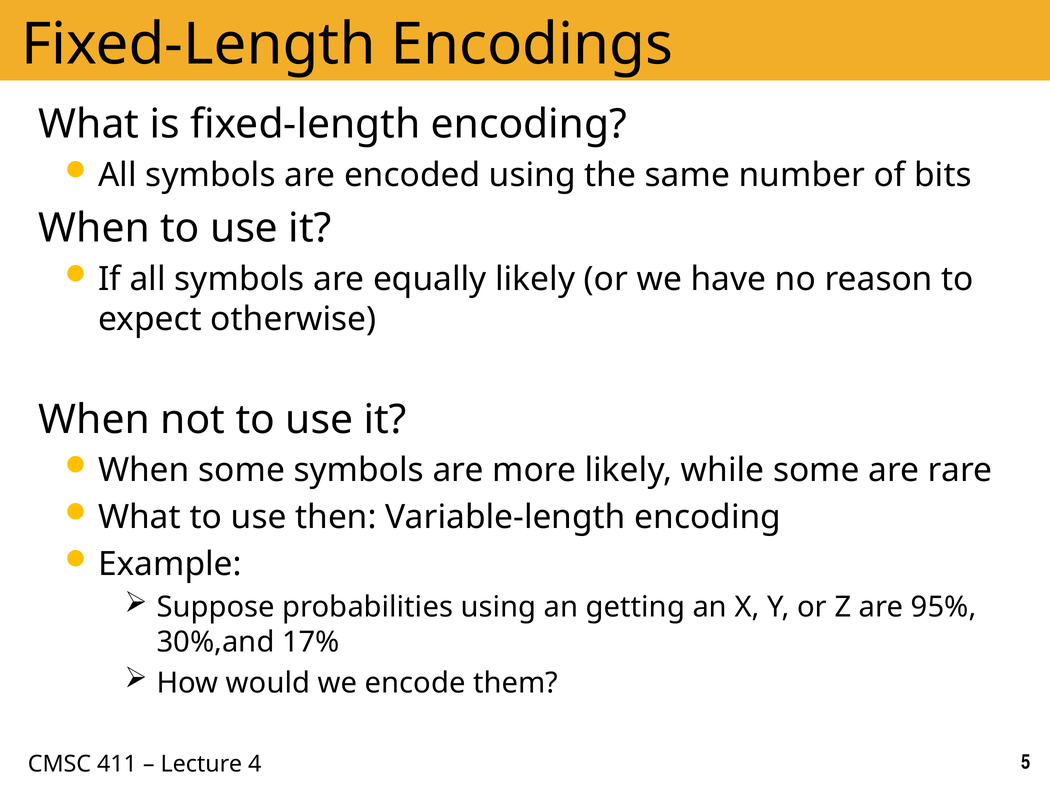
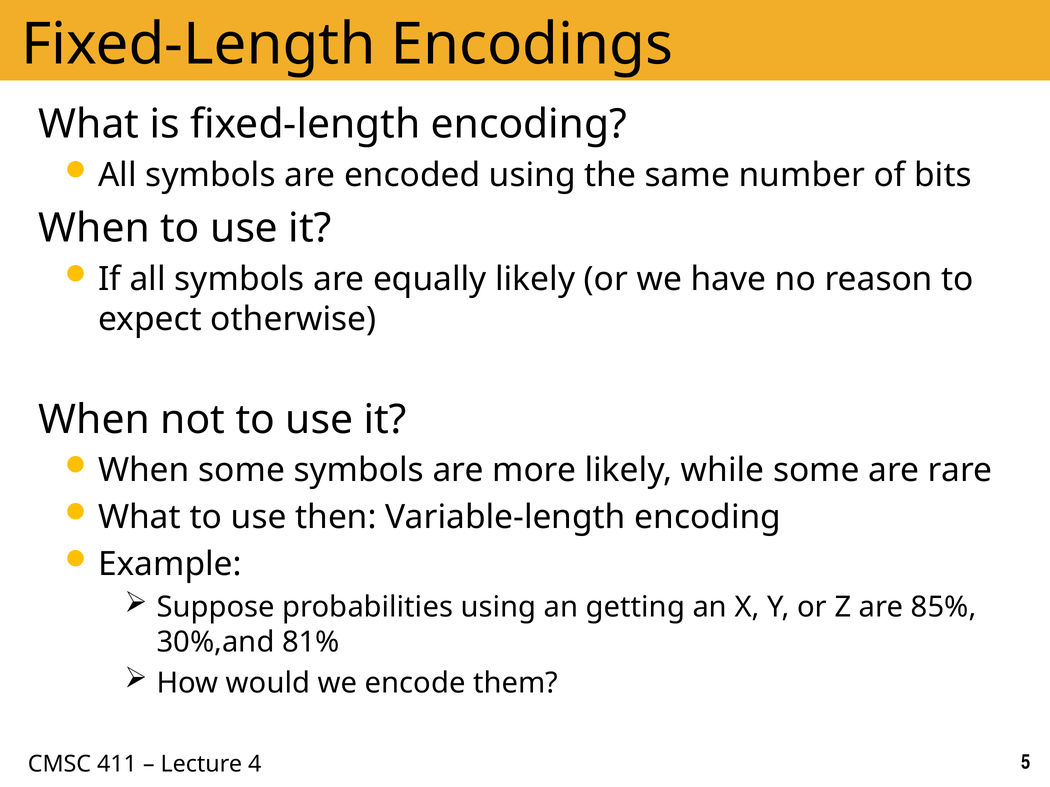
95%: 95% -> 85%
17%: 17% -> 81%
